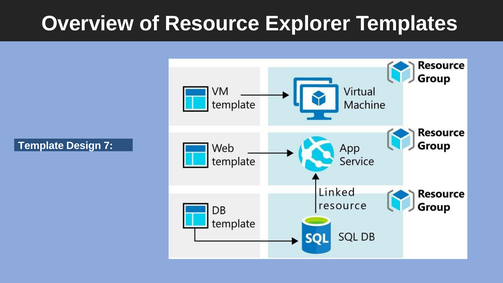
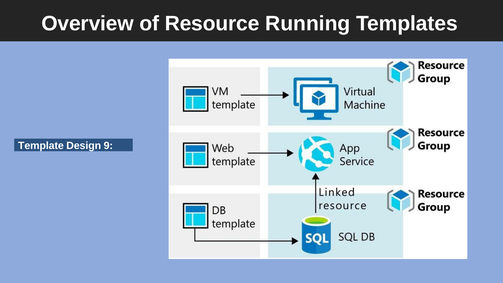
Explorer: Explorer -> Running
7: 7 -> 9
